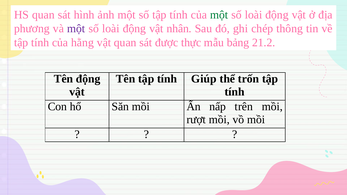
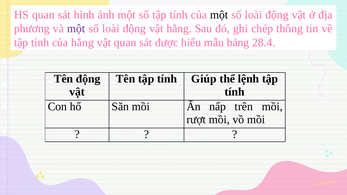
một at (219, 15) colour: green -> black
vật nhân: nhân -> hằng
thực: thực -> hiểu
21.2: 21.2 -> 28.4
trốn: trốn -> lệnh
